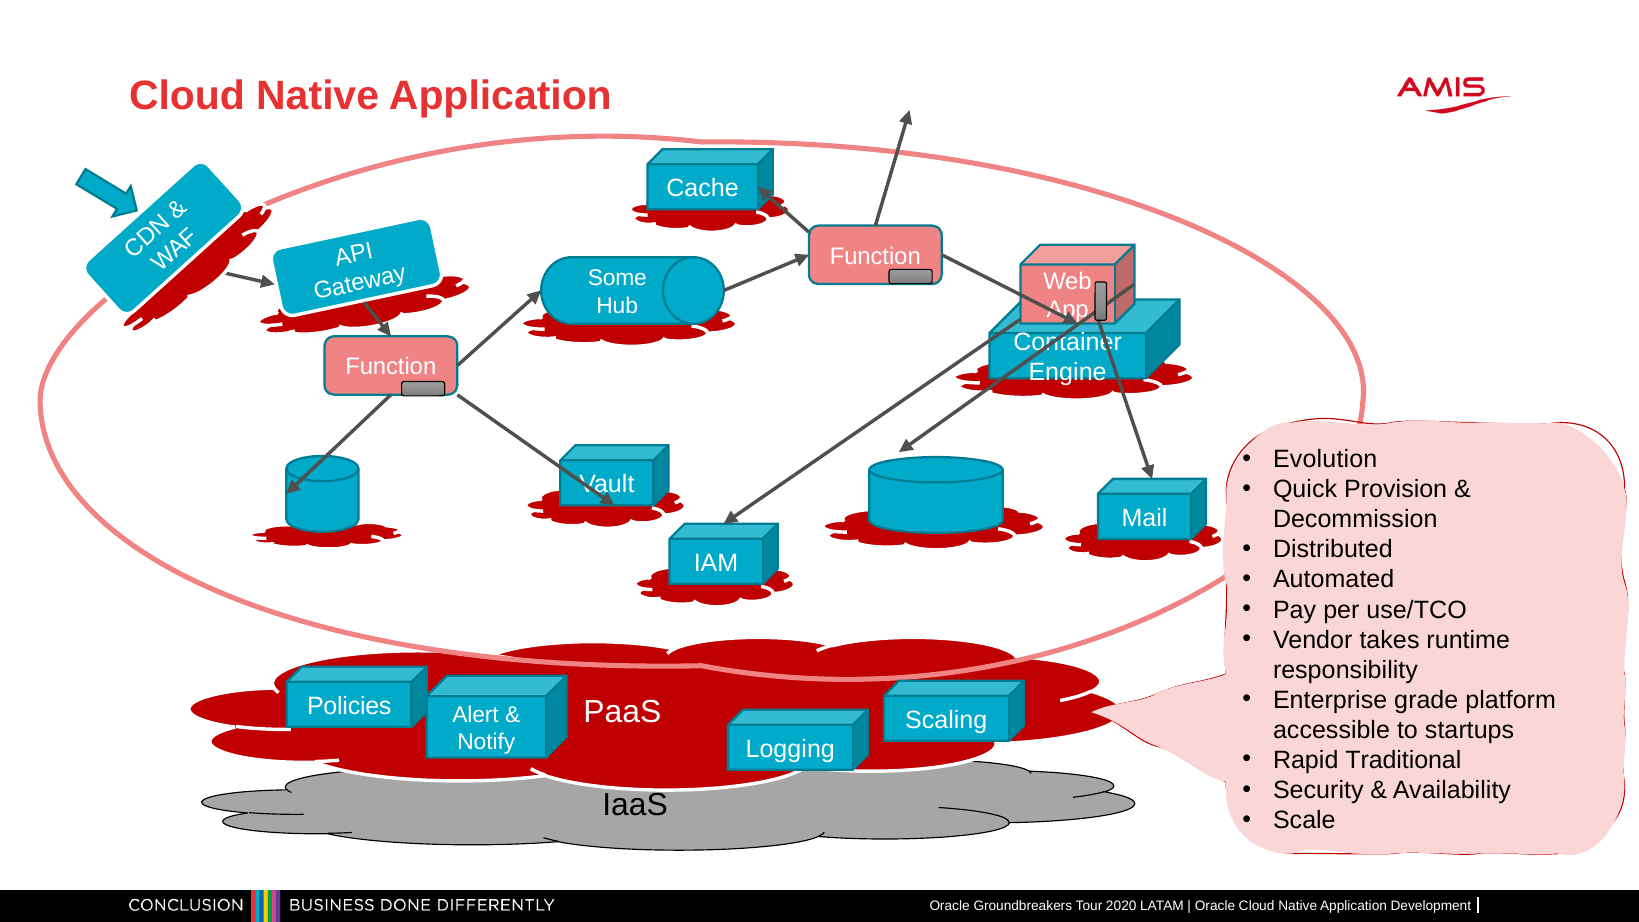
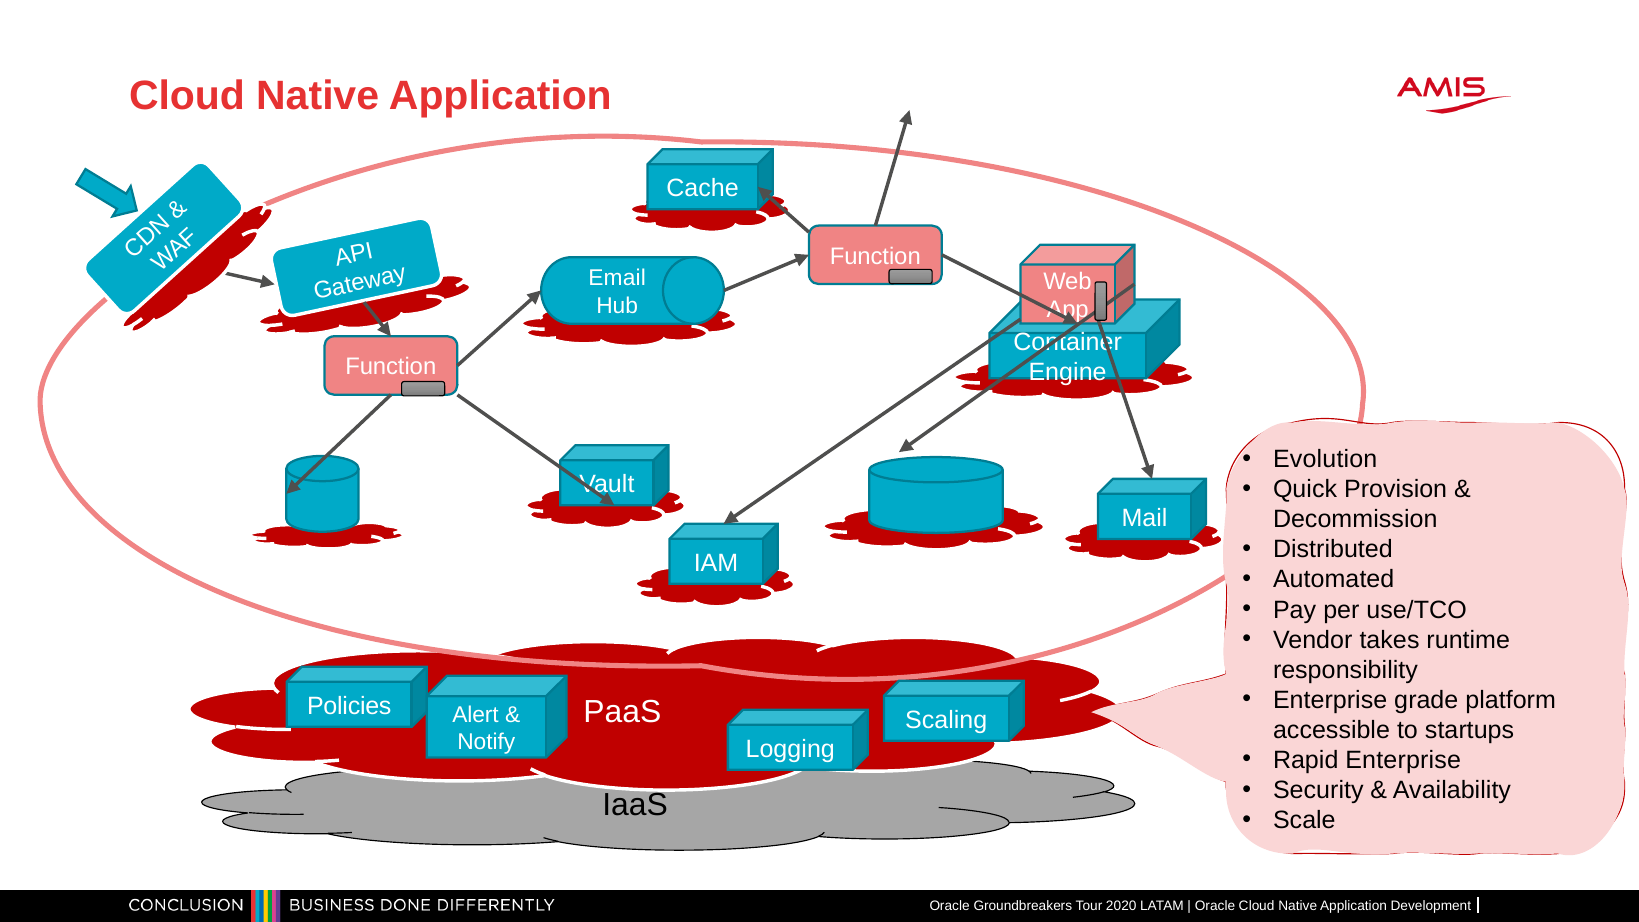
Some: Some -> Email
Rapid Traditional: Traditional -> Enterprise
